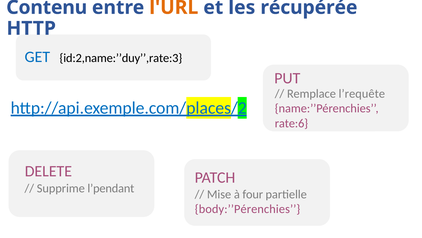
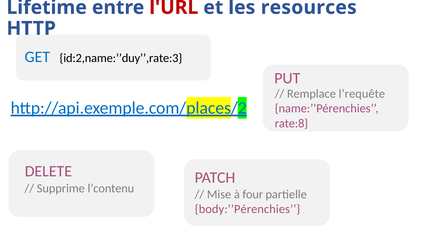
Contenu: Contenu -> Lifetime
l'URL colour: orange -> red
récupérée: récupérée -> resources
rate:6: rate:6 -> rate:8
l’pendant: l’pendant -> l’contenu
